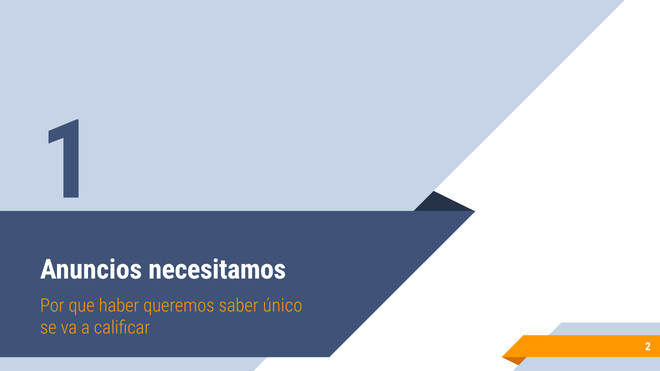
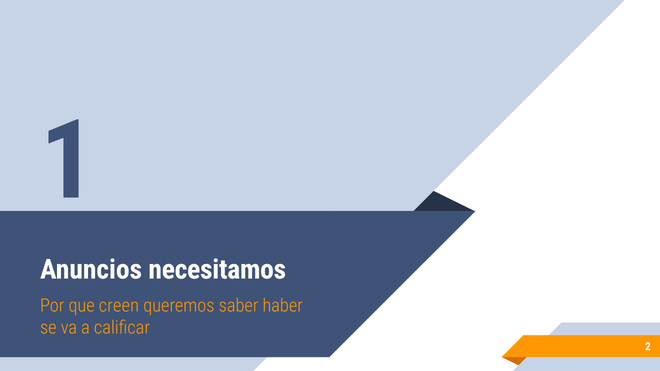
haber: haber -> creen
único: único -> haber
